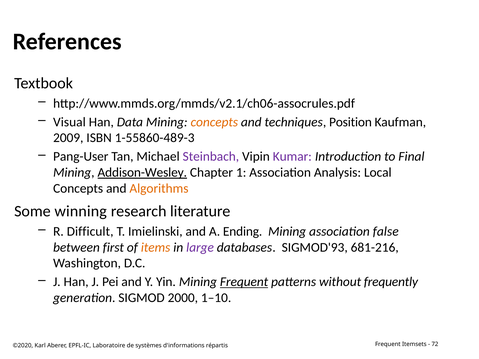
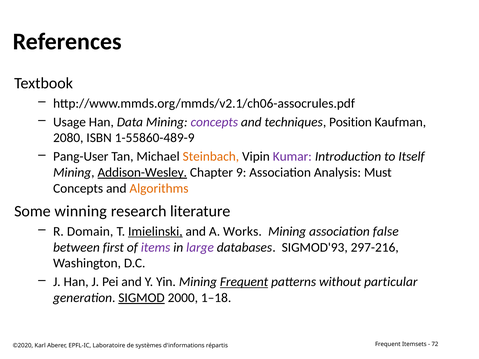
Visual: Visual -> Usage
concepts at (214, 122) colour: orange -> purple
2009: 2009 -> 2080
1-55860-489-3: 1-55860-489-3 -> 1-55860-489-9
Steinbach colour: purple -> orange
Final: Final -> Itself
1: 1 -> 9
Local: Local -> Must
Difficult: Difficult -> Domain
Imielinski underline: none -> present
Ending: Ending -> Works
items colour: orange -> purple
681-216: 681-216 -> 297-216
frequently: frequently -> particular
SIGMOD underline: none -> present
1–10: 1–10 -> 1–18
